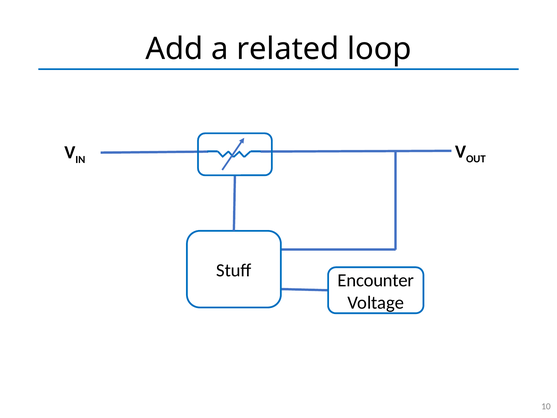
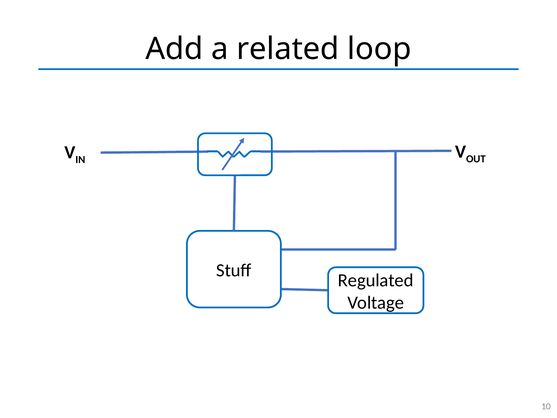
Encounter: Encounter -> Regulated
